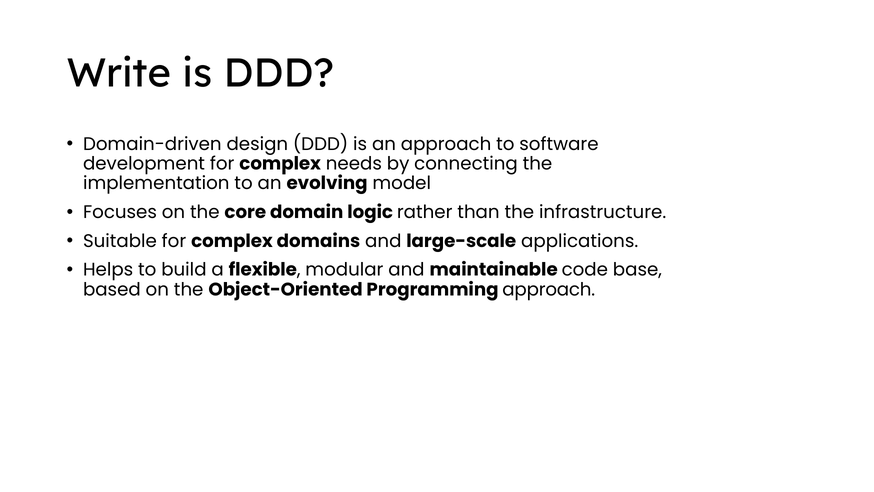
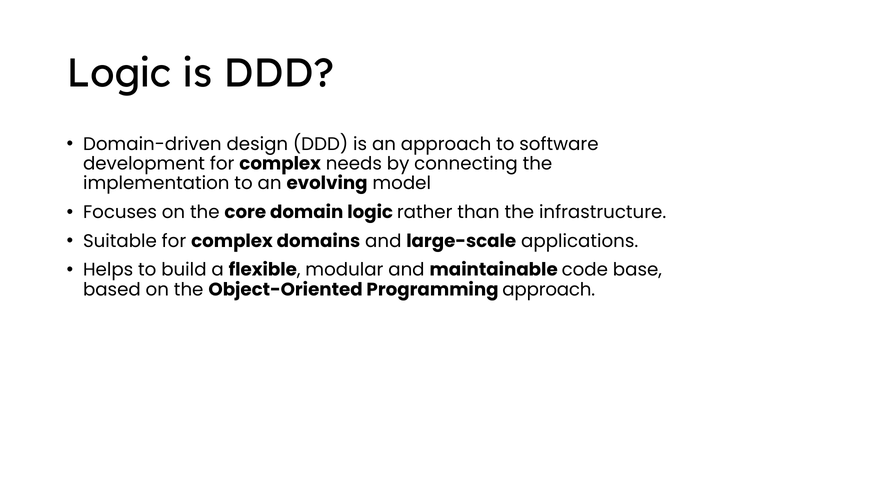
Write at (119, 73): Write -> Logic
